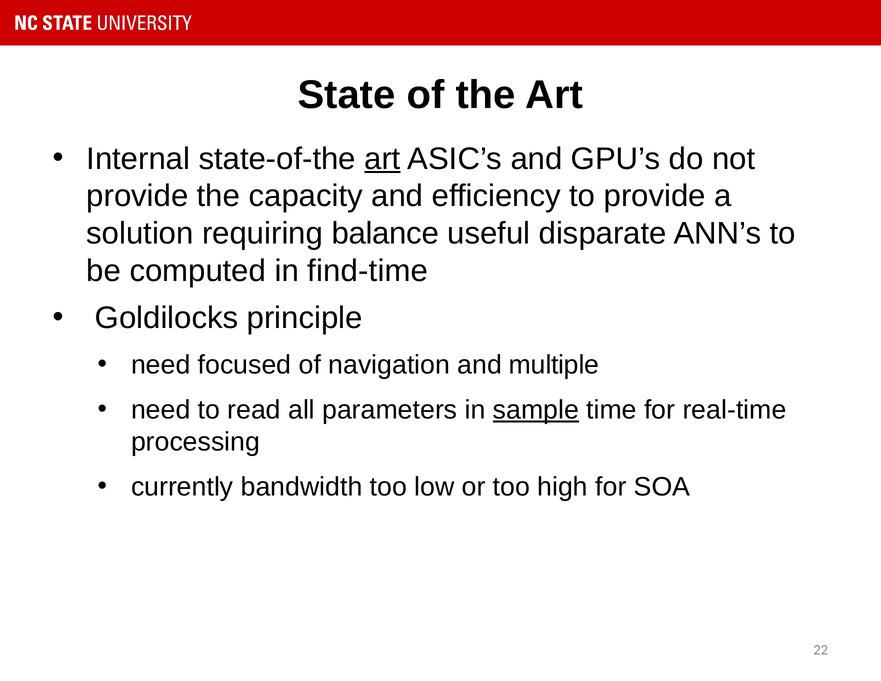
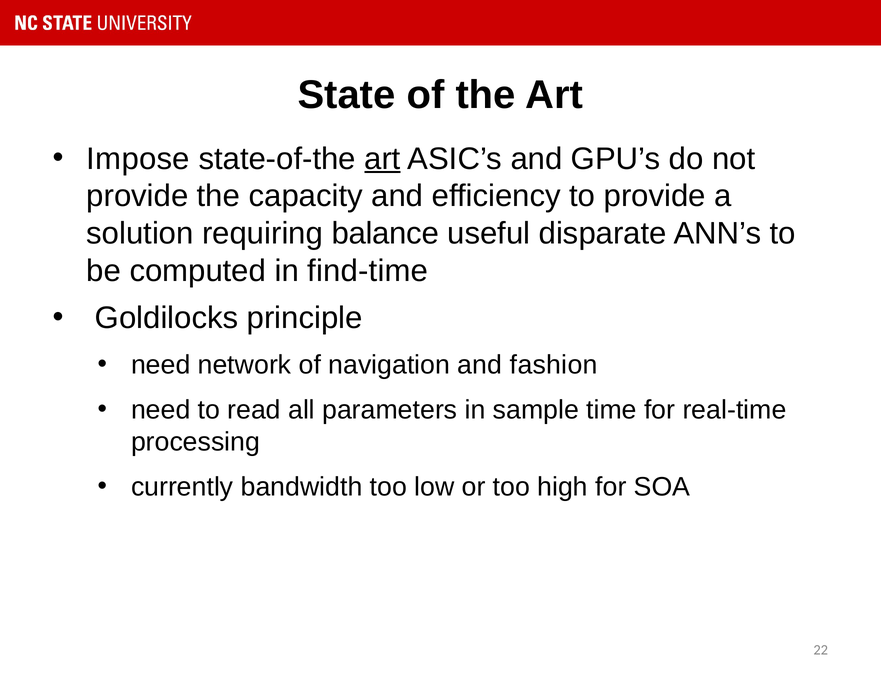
Internal: Internal -> Impose
focused: focused -> network
multiple: multiple -> fashion
sample underline: present -> none
